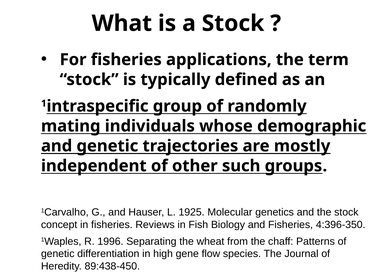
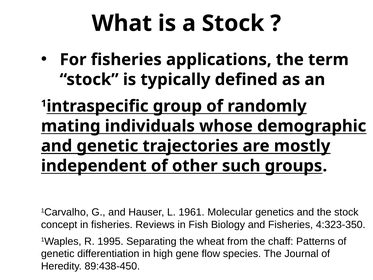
1925: 1925 -> 1961
4:396-350: 4:396-350 -> 4:323-350
1996: 1996 -> 1995
